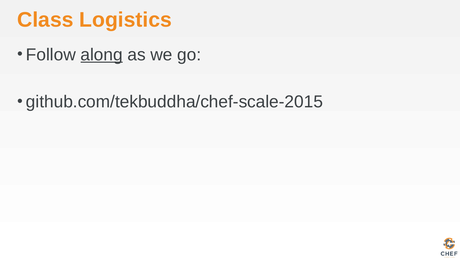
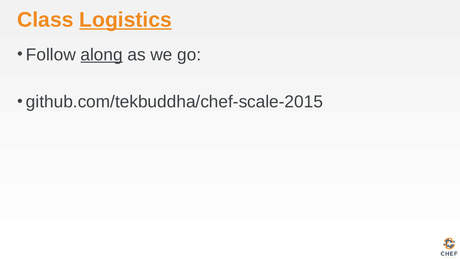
Logistics underline: none -> present
